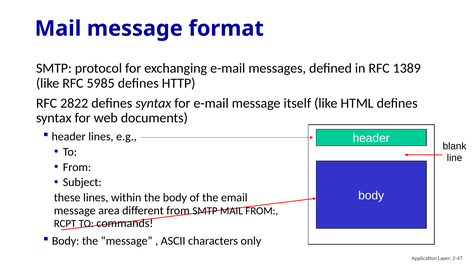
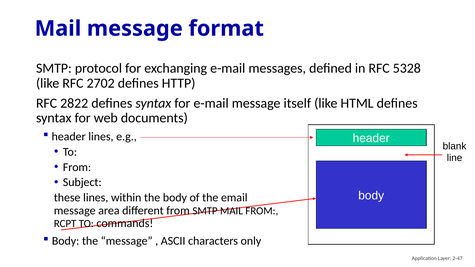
1389: 1389 -> 5328
5985: 5985 -> 2702
